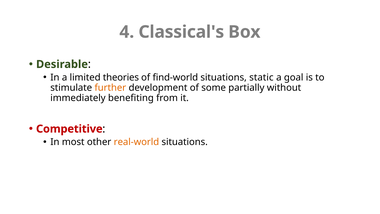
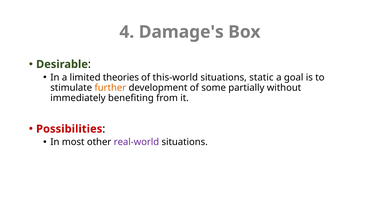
Classical's: Classical's -> Damage's
find-world: find-world -> this-world
Competitive: Competitive -> Possibilities
real-world colour: orange -> purple
